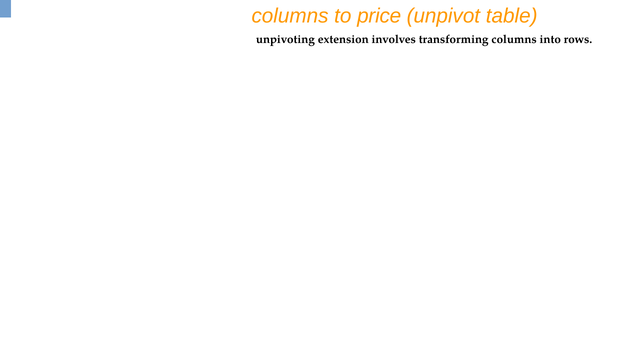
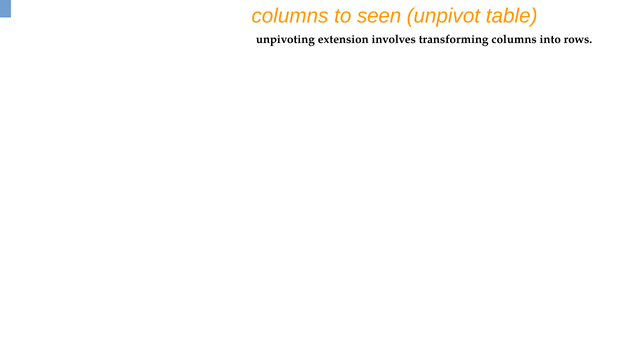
price: price -> seen
